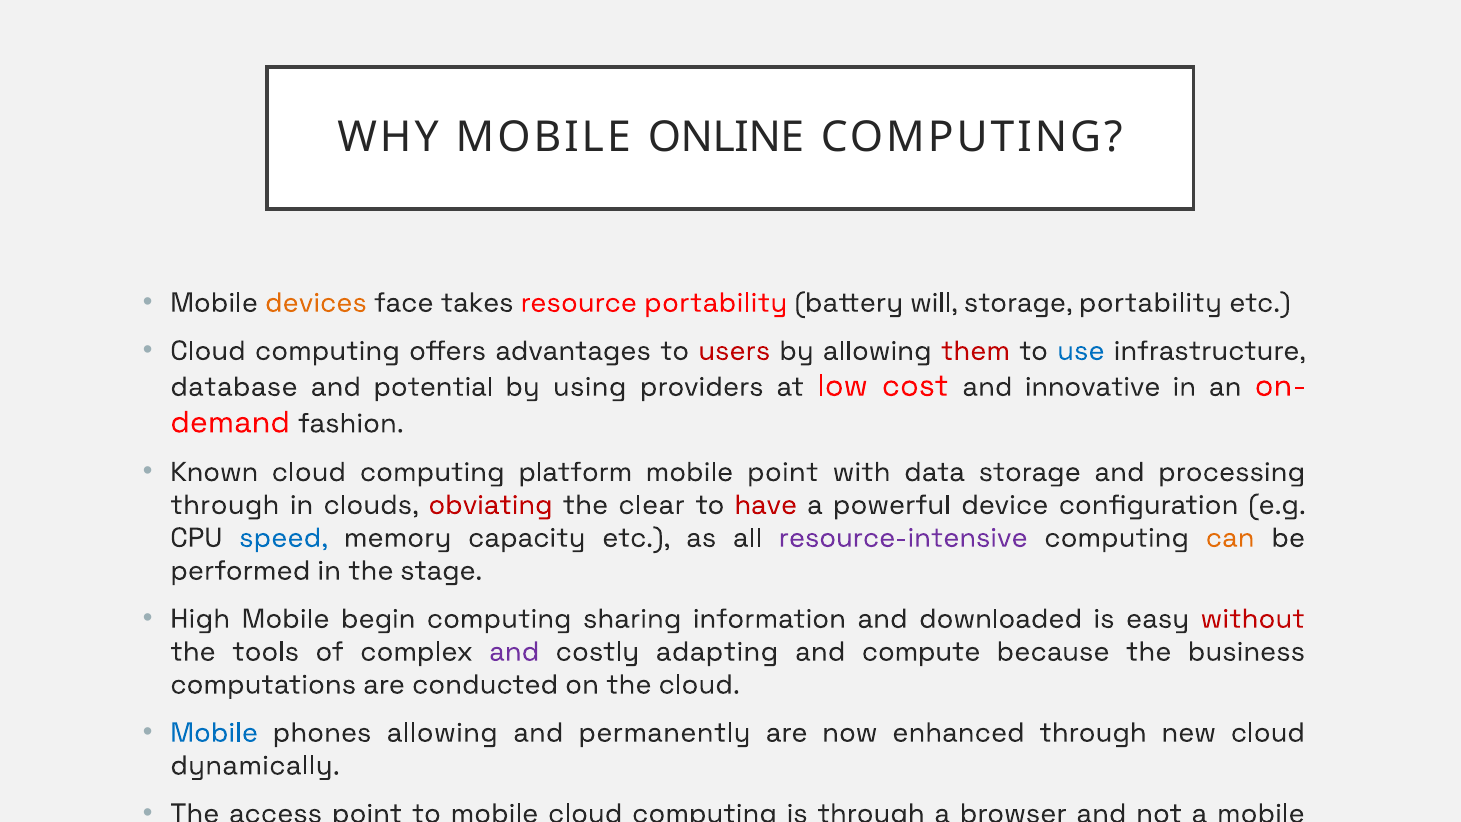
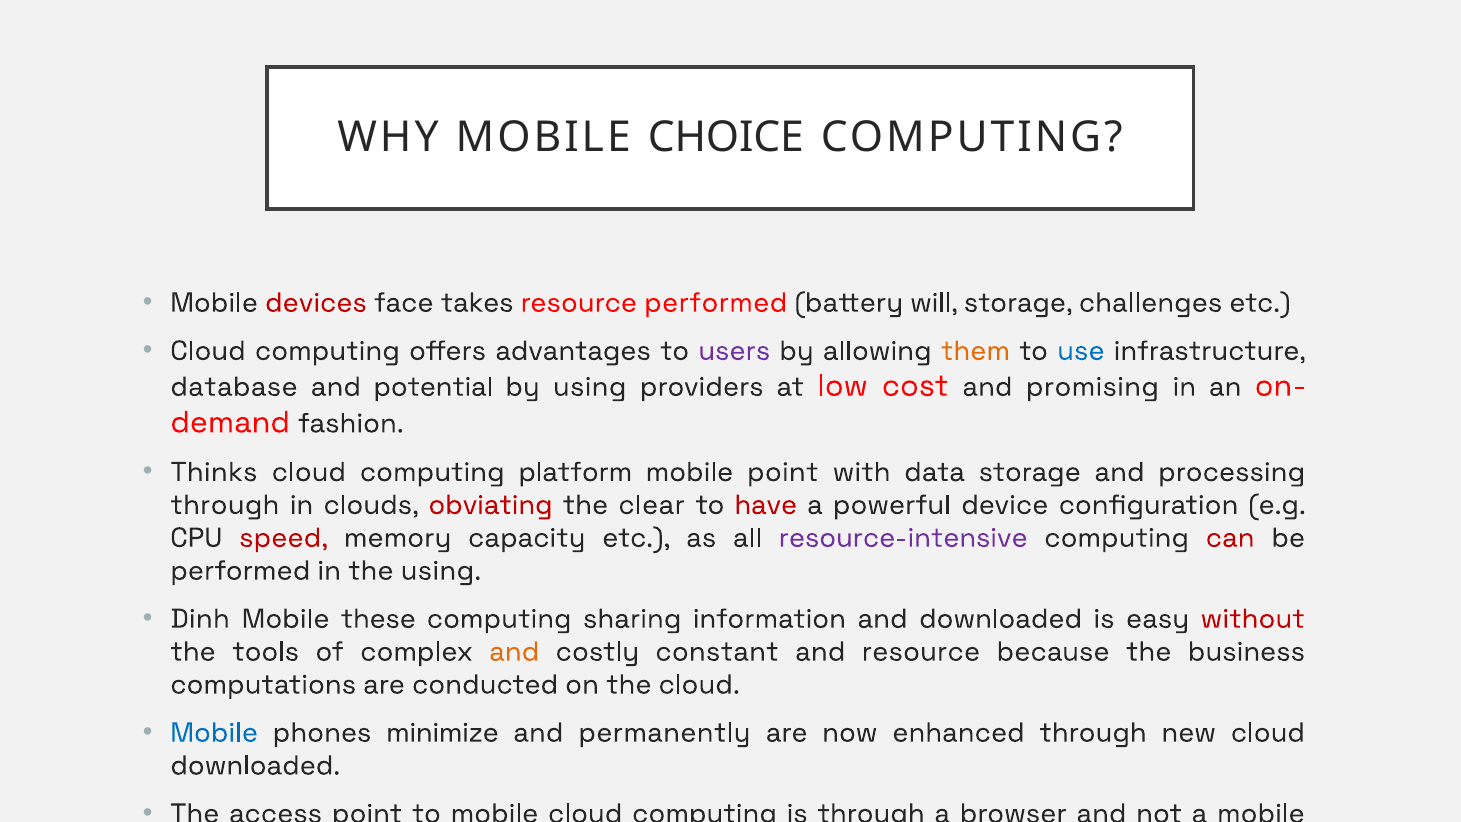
ONLINE: ONLINE -> CHOICE
devices colour: orange -> red
resource portability: portability -> performed
storage portability: portability -> challenges
users colour: red -> purple
them colour: red -> orange
innovative: innovative -> promising
Known: Known -> Thinks
speed colour: blue -> red
can colour: orange -> red
the stage: stage -> using
High: High -> Dinh
begin: begin -> these
and at (514, 651) colour: purple -> orange
adapting: adapting -> constant
and compute: compute -> resource
phones allowing: allowing -> minimize
dynamically at (255, 765): dynamically -> downloaded
